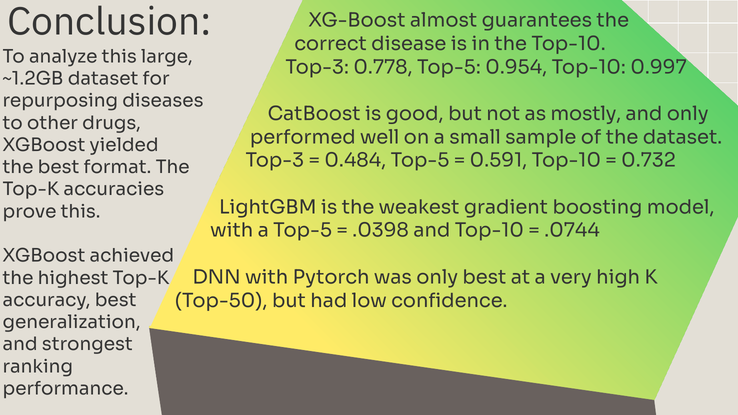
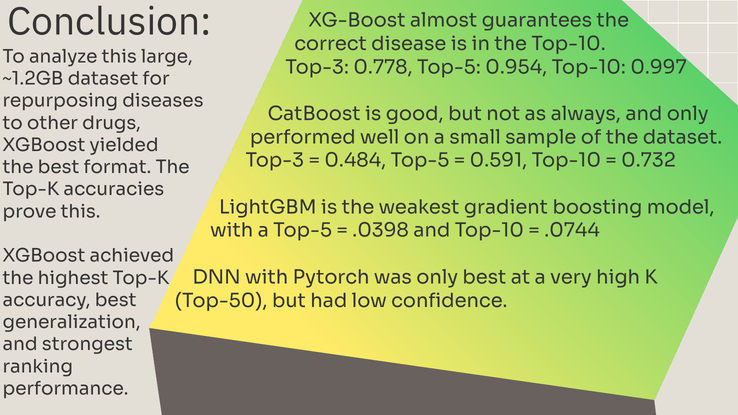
mostly: mostly -> always
